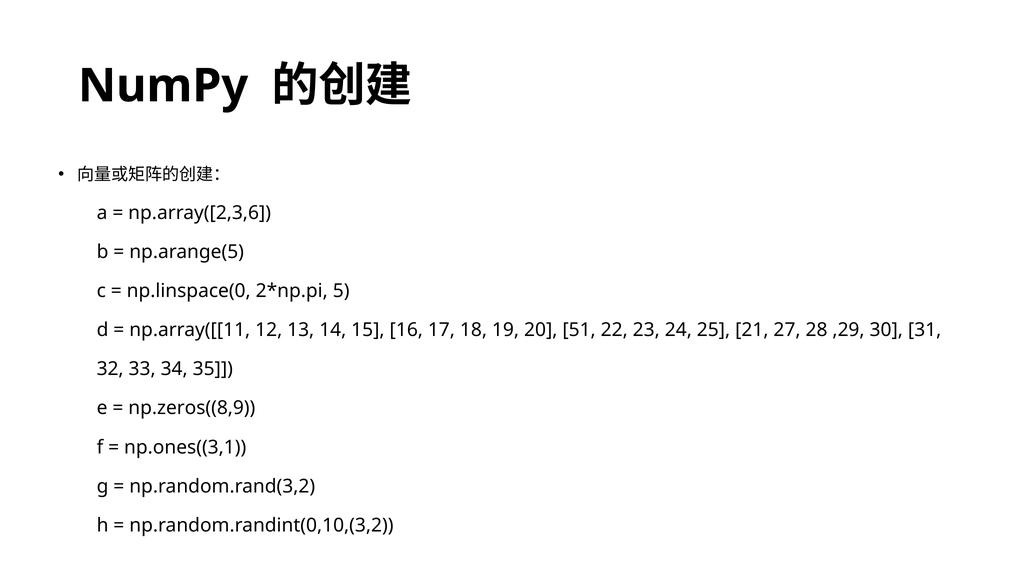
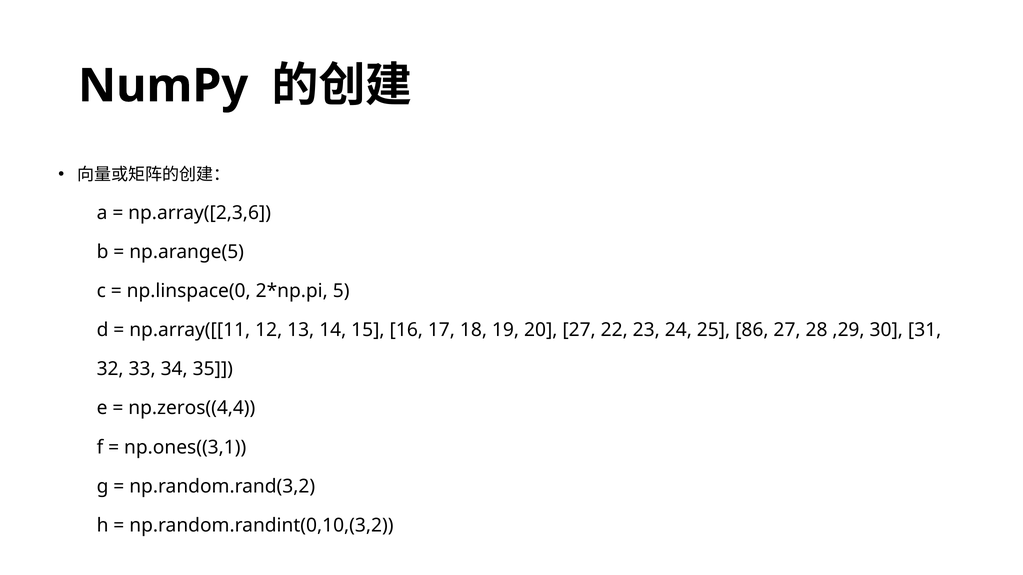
20 51: 51 -> 27
21: 21 -> 86
np.zeros((8,9: np.zeros((8,9 -> np.zeros((4,4
